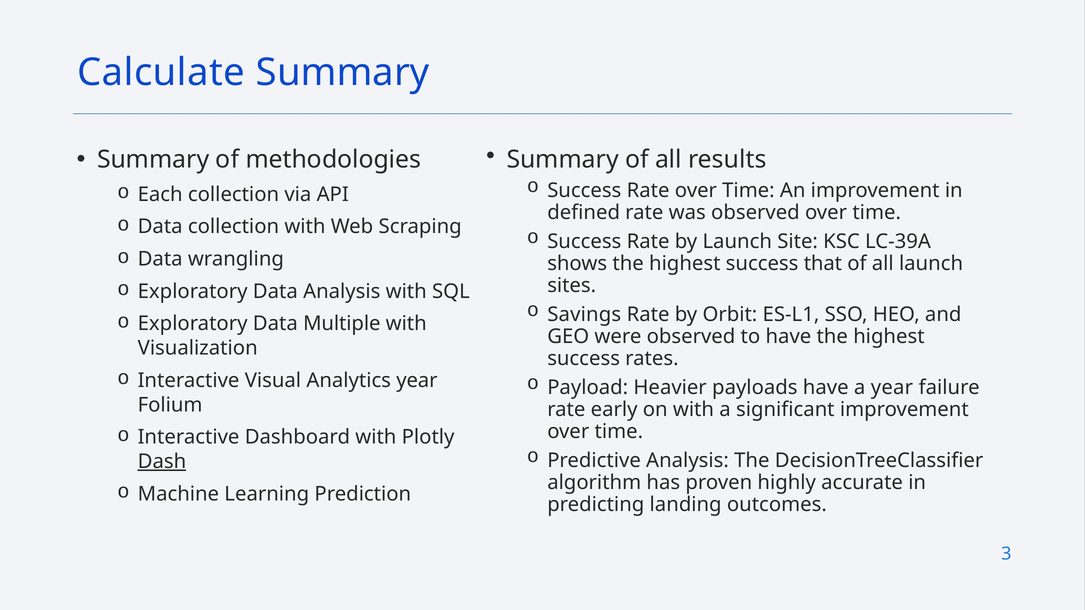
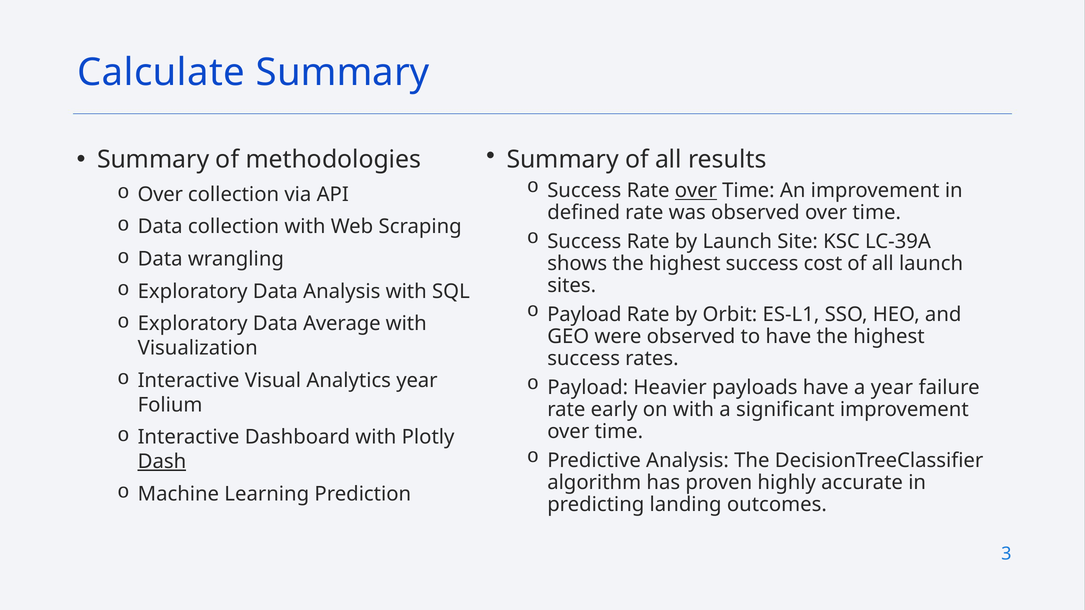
over at (696, 191) underline: none -> present
Each at (160, 195): Each -> Over
that: that -> cost
Savings at (584, 315): Savings -> Payload
Multiple: Multiple -> Average
